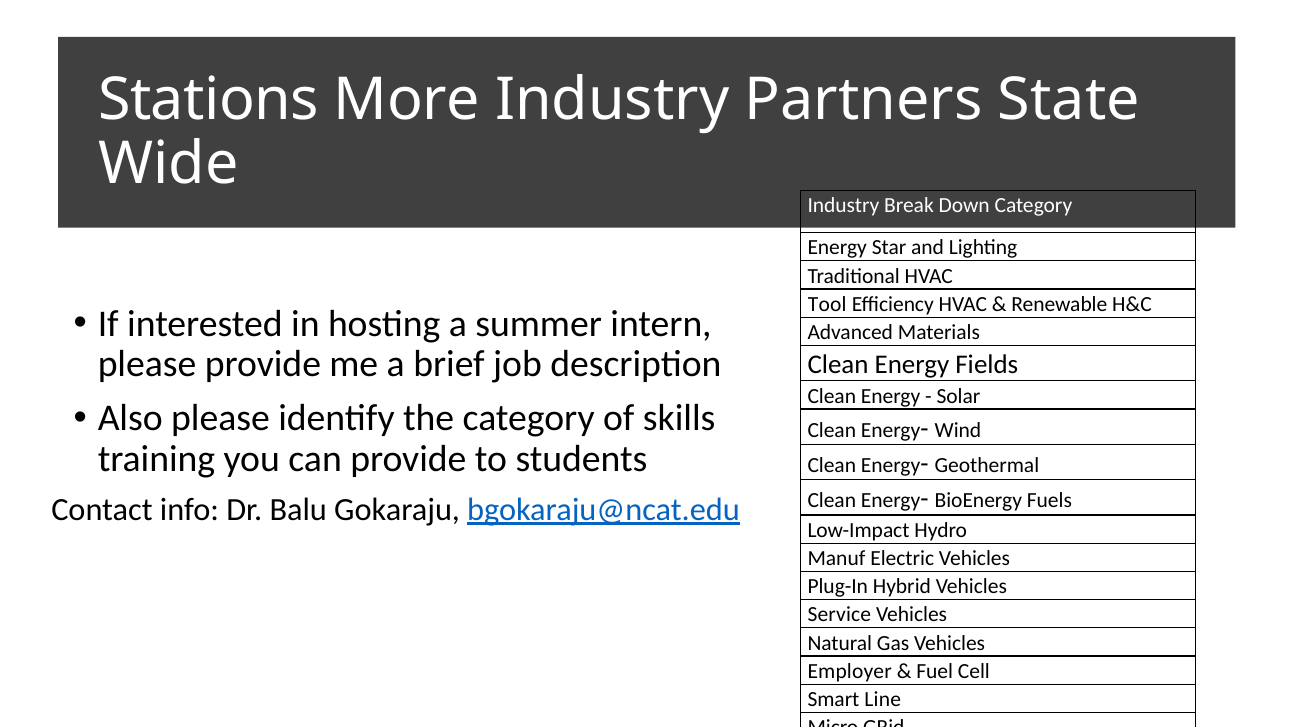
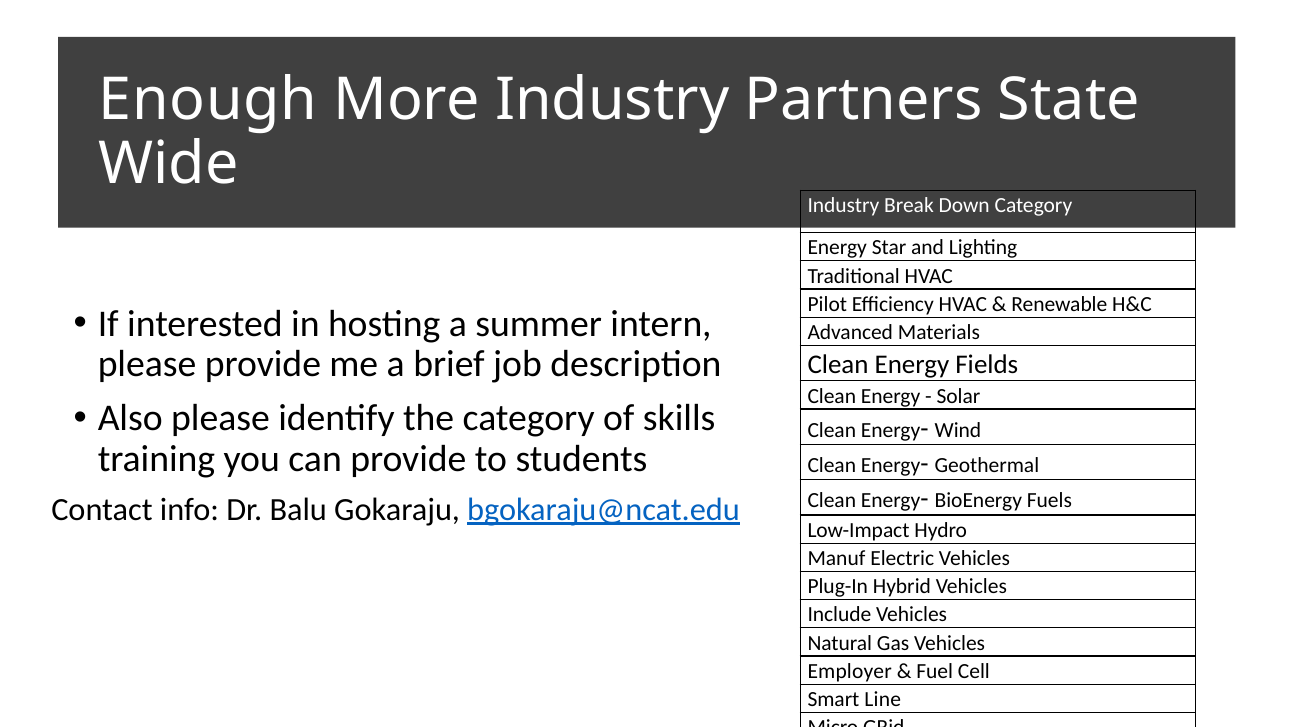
Stations: Stations -> Enough
Tool: Tool -> Pilot
Service: Service -> Include
